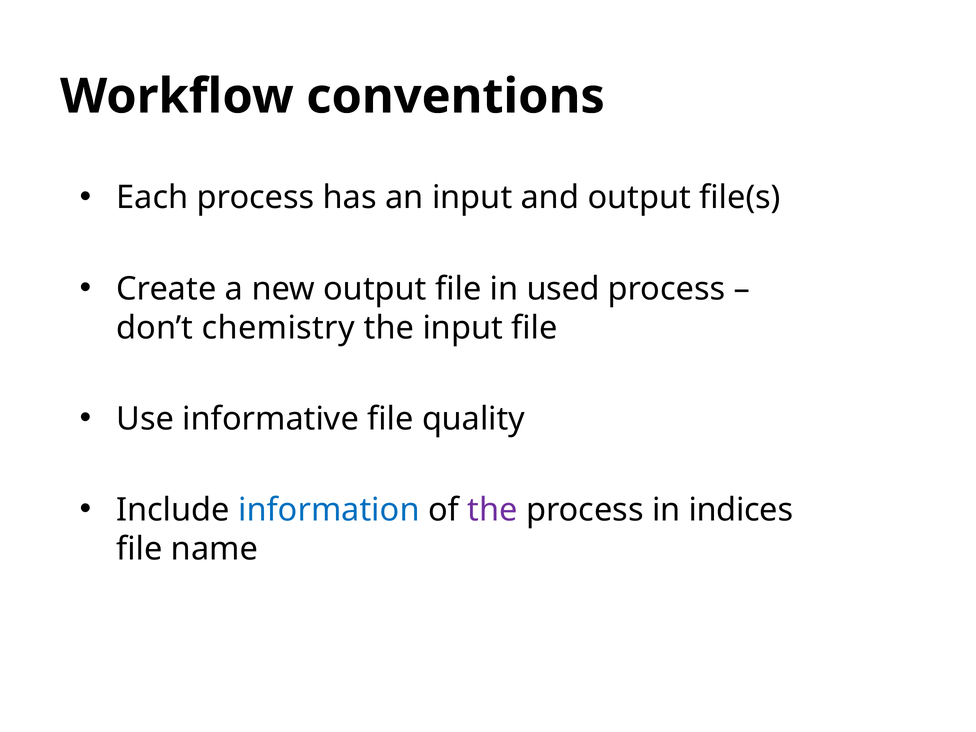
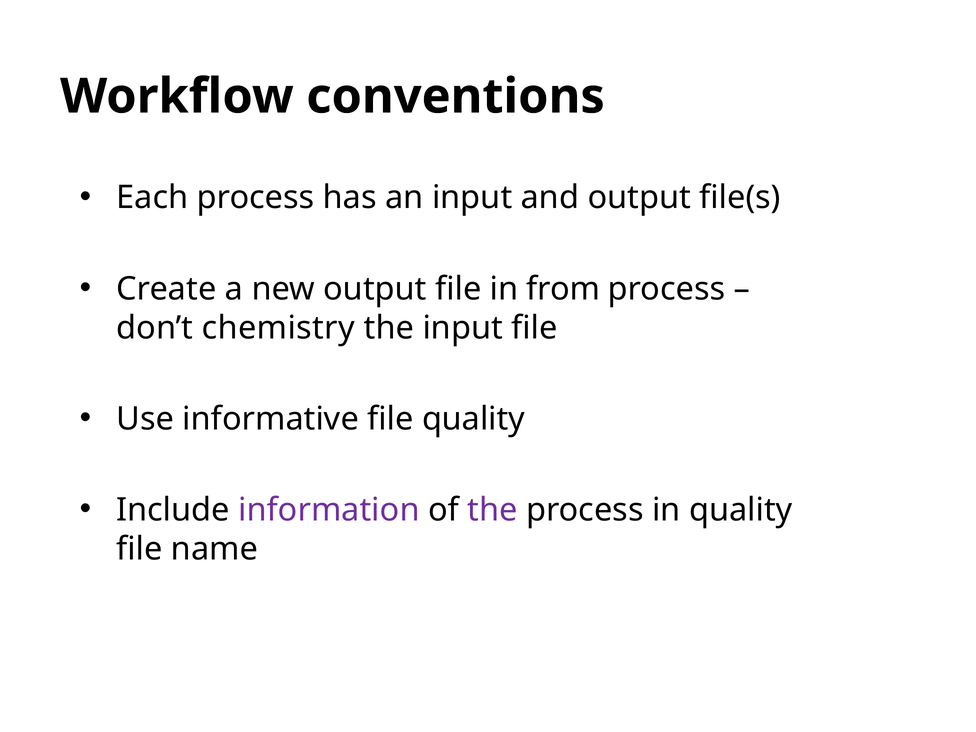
used: used -> from
information colour: blue -> purple
in indices: indices -> quality
